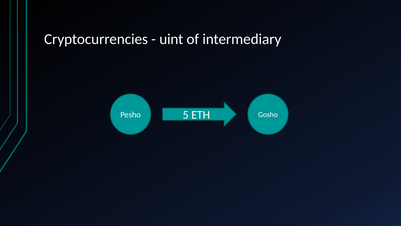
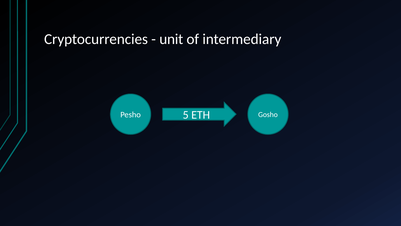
uint: uint -> unit
